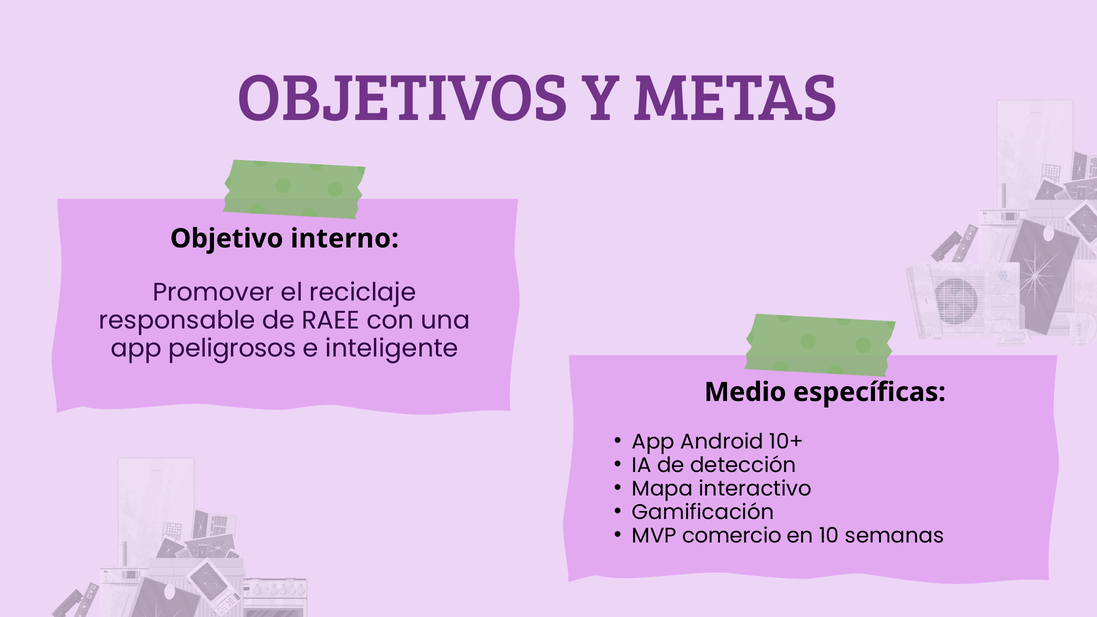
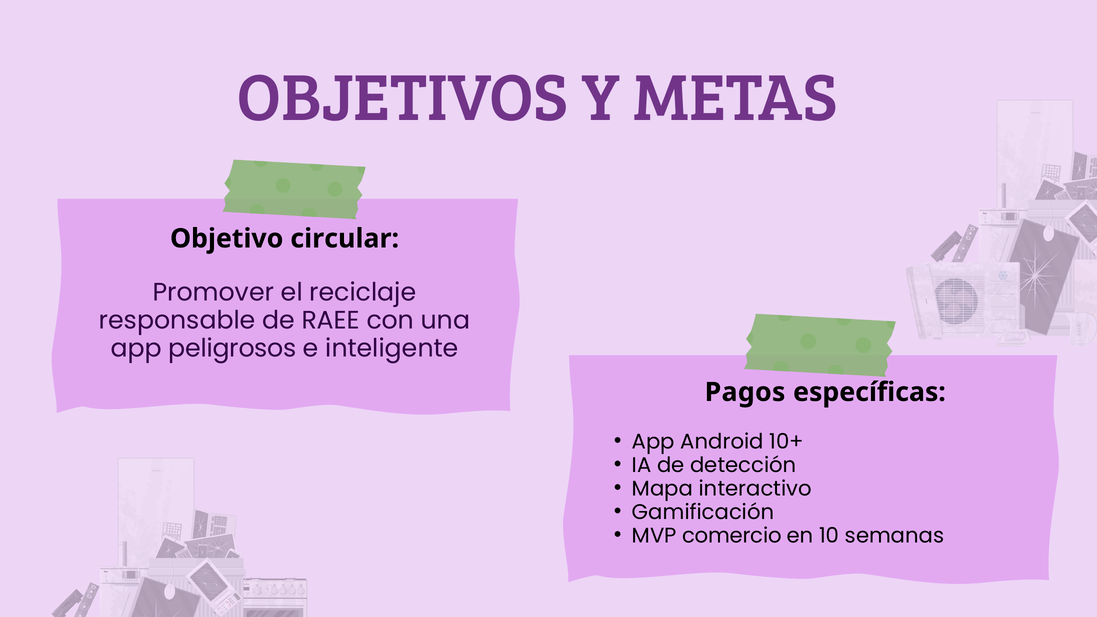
interno: interno -> circular
Medio: Medio -> Pagos
